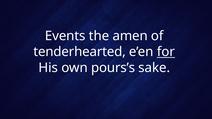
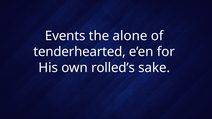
amen: amen -> alone
for underline: present -> none
pours’s: pours’s -> rolled’s
